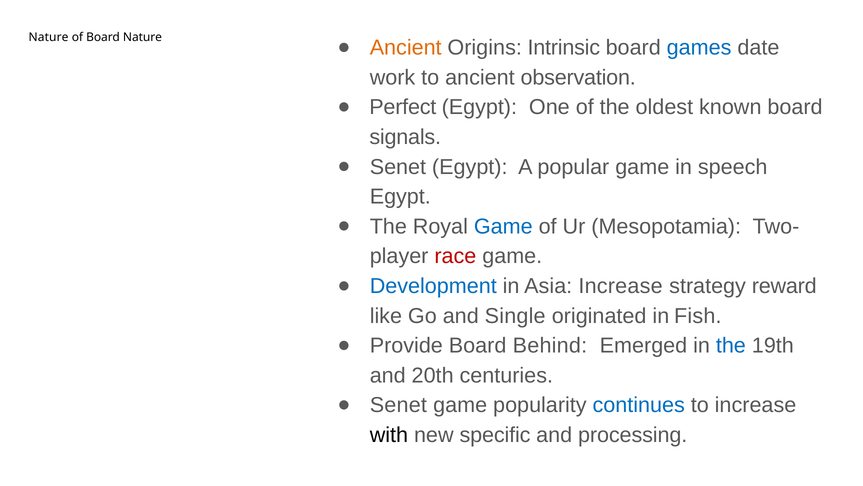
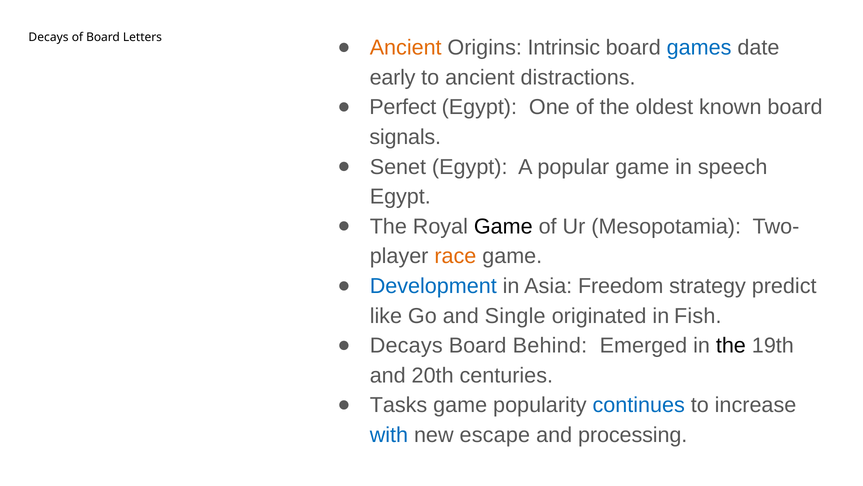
Nature at (49, 37): Nature -> Decays
Board Nature: Nature -> Letters
work: work -> early
observation: observation -> distractions
Game at (503, 226) colour: blue -> black
race colour: red -> orange
Asia Increase: Increase -> Freedom
reward: reward -> predict
Provide at (406, 345): Provide -> Decays
the at (731, 345) colour: blue -> black
Senet at (398, 405): Senet -> Tasks
with colour: black -> blue
specific: specific -> escape
